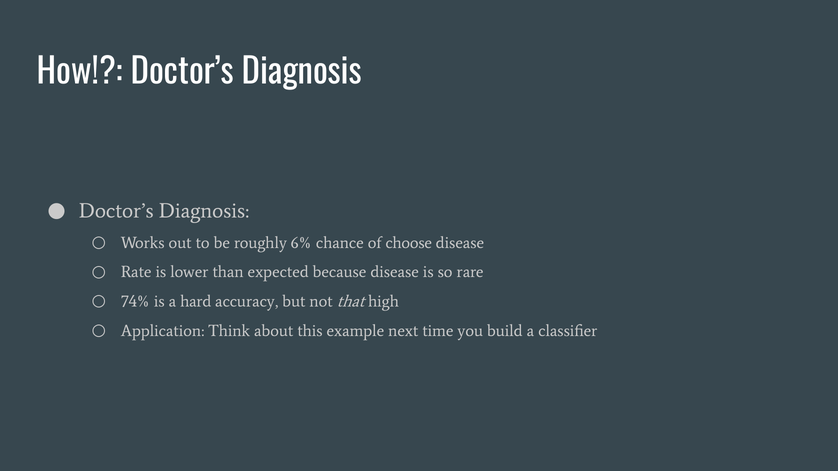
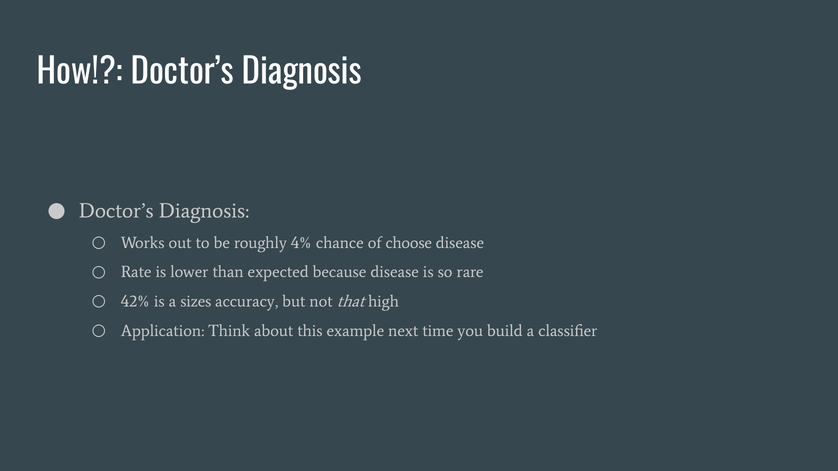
6%: 6% -> 4%
74%: 74% -> 42%
hard: hard -> sizes
